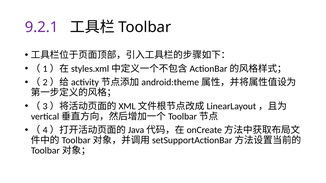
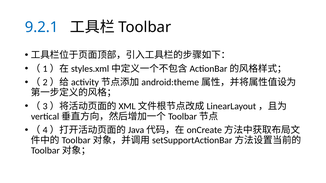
9.2.1 colour: purple -> blue
